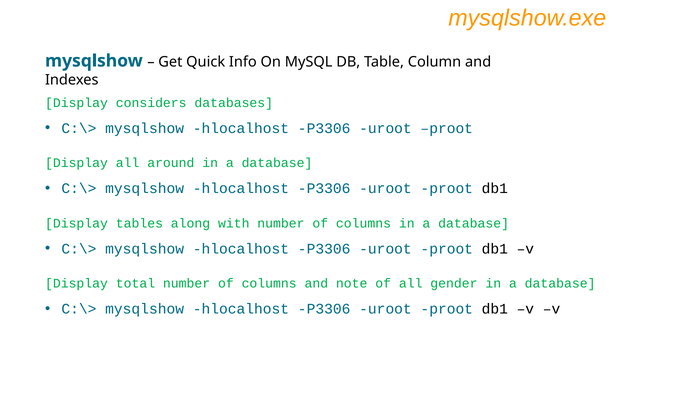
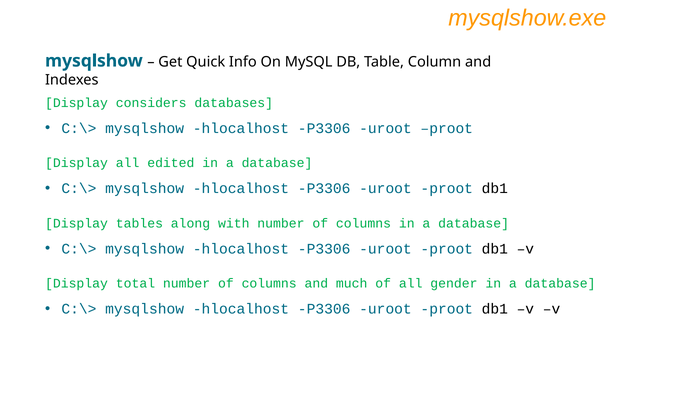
around: around -> edited
note: note -> much
